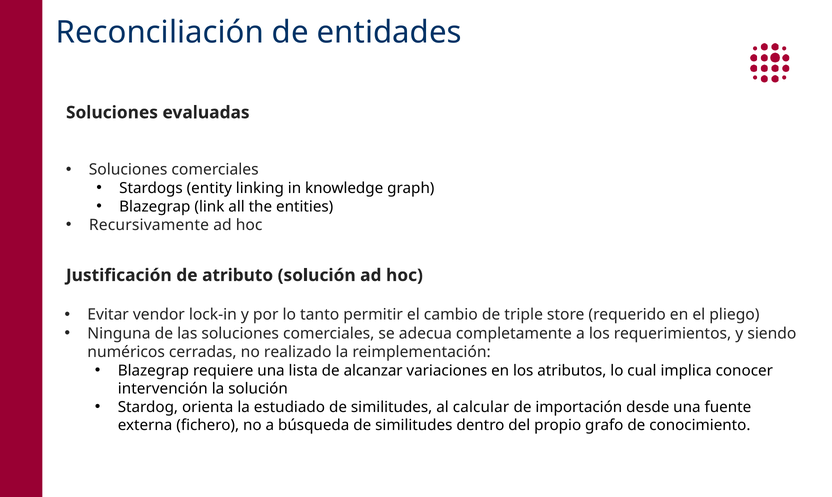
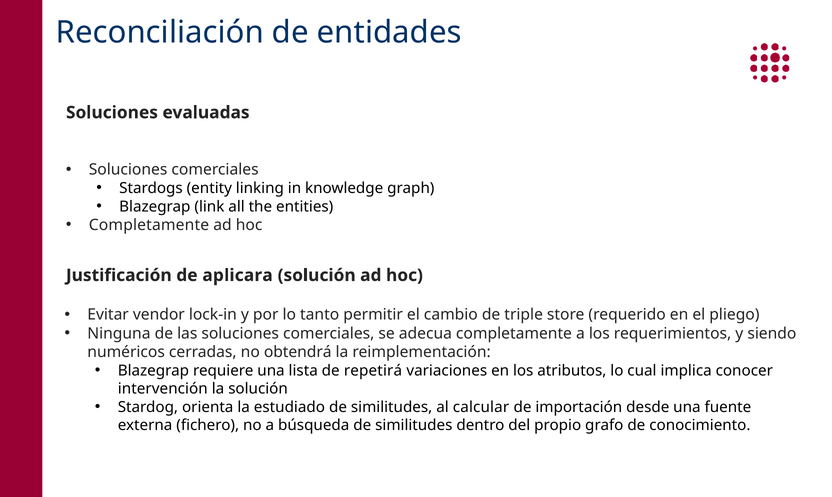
Recursivamente at (149, 225): Recursivamente -> Completamente
atributo: atributo -> aplicara
realizado: realizado -> obtendrá
alcanzar: alcanzar -> repetirá
